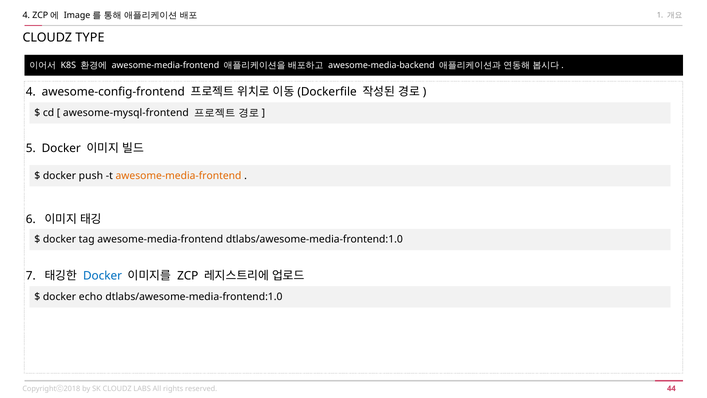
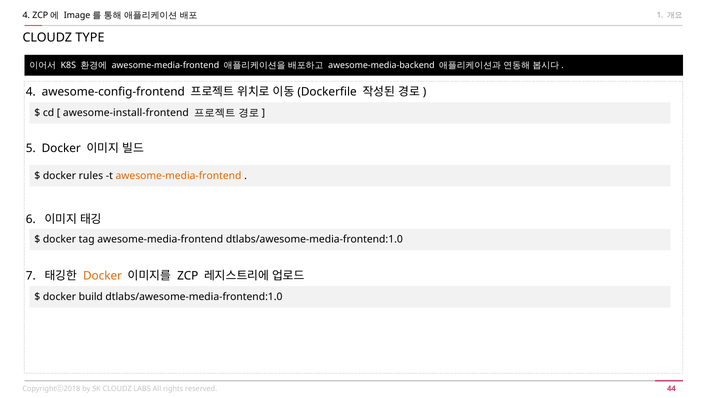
awesome-mysql-frontend: awesome-mysql-frontend -> awesome-install-frontend
push: push -> rules
Docker at (103, 276) colour: blue -> orange
echo: echo -> build
